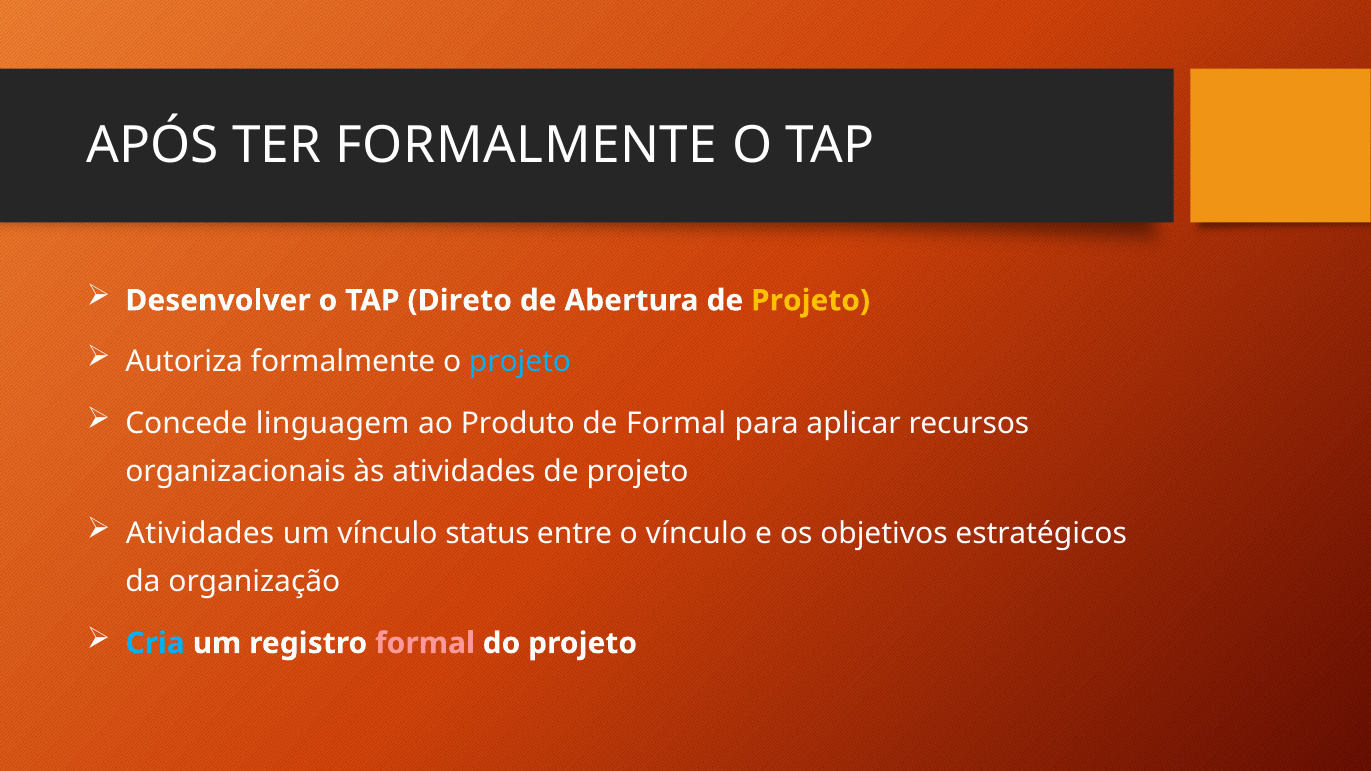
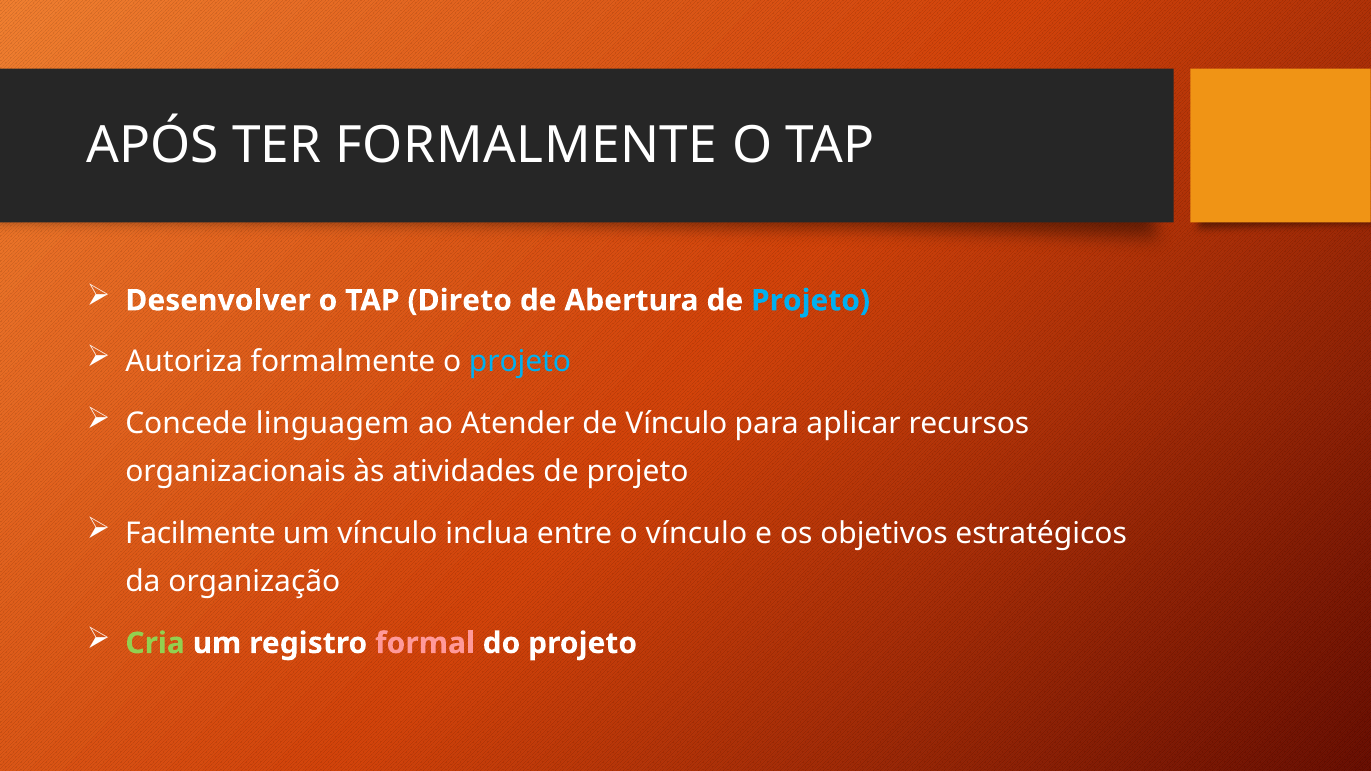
Projeto at (811, 301) colour: yellow -> light blue
Produto: Produto -> Atender
de Formal: Formal -> Vínculo
Atividades at (200, 533): Atividades -> Facilmente
status: status -> inclua
Cria colour: light blue -> light green
